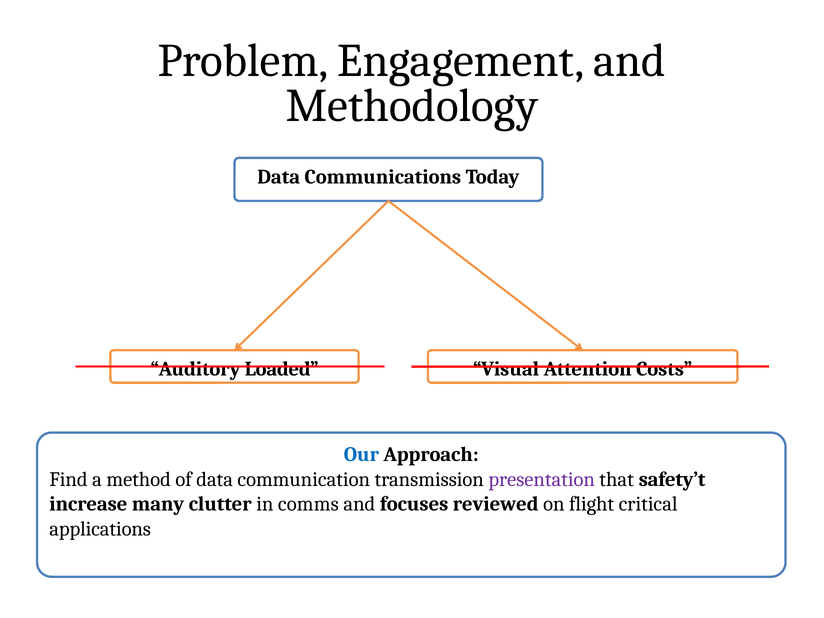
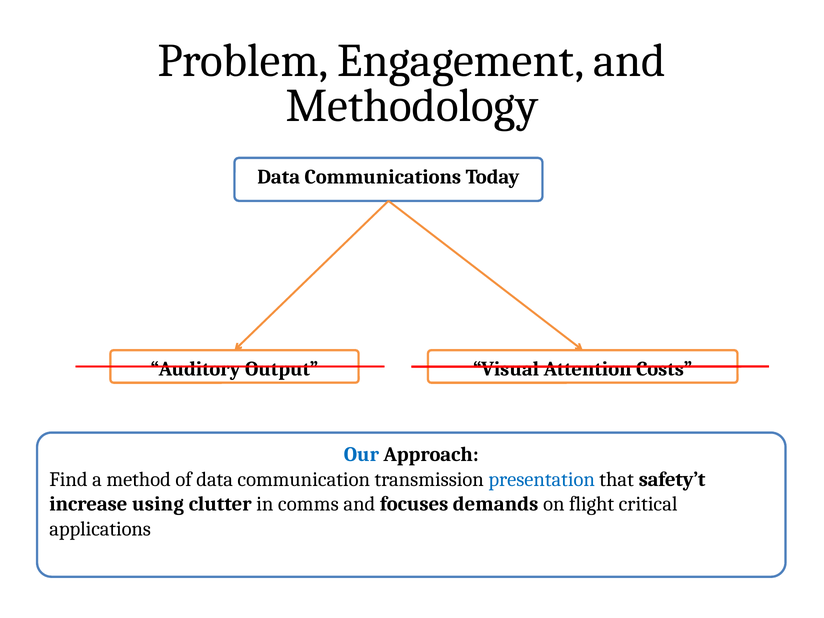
Loaded: Loaded -> Output
presentation colour: purple -> blue
many: many -> using
reviewed: reviewed -> demands
